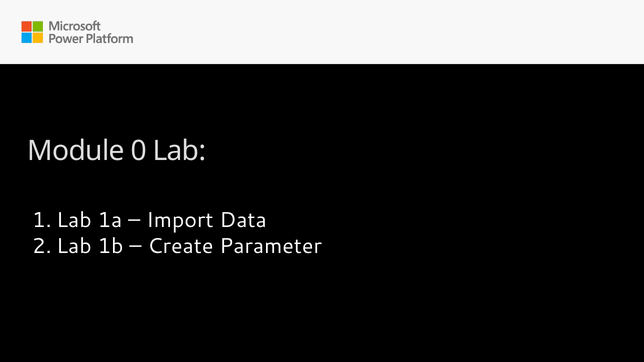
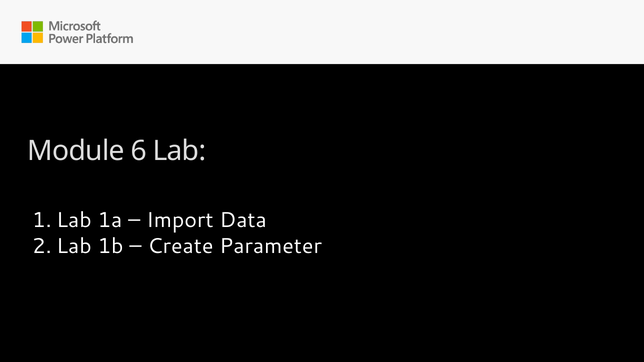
0: 0 -> 6
